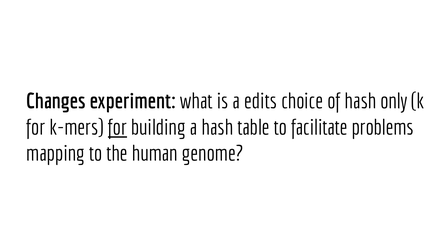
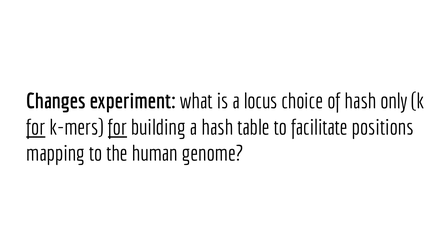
edits: edits -> locus
for at (36, 128) underline: none -> present
problems: problems -> positions
